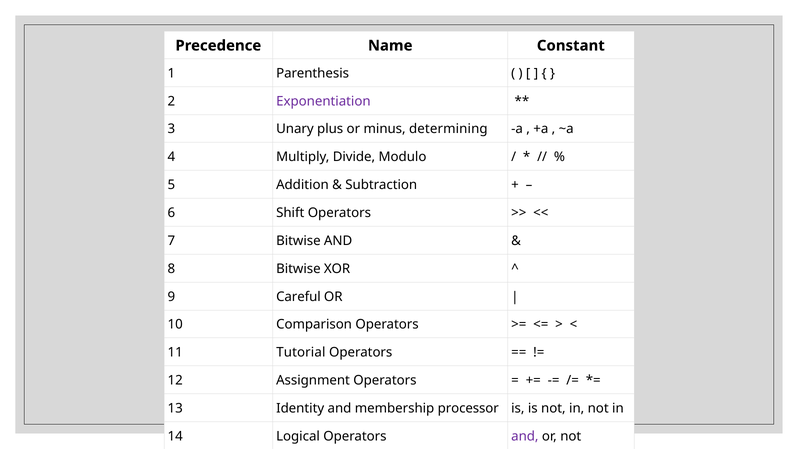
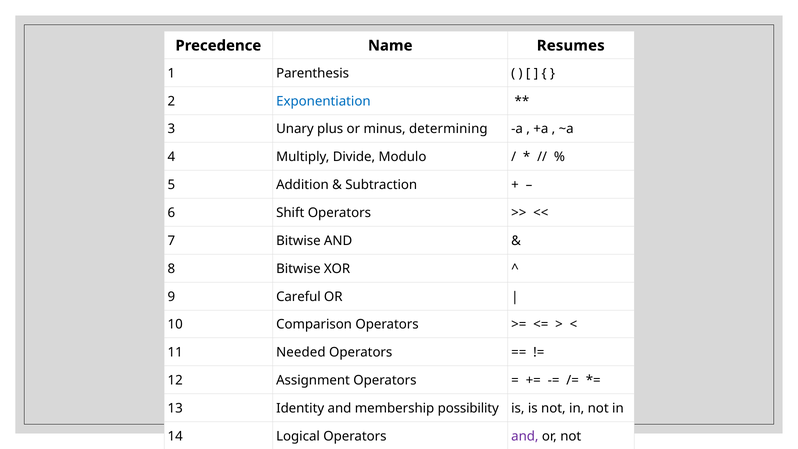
Constant: Constant -> Resumes
Exponentiation colour: purple -> blue
Tutorial: Tutorial -> Needed
processor: processor -> possibility
